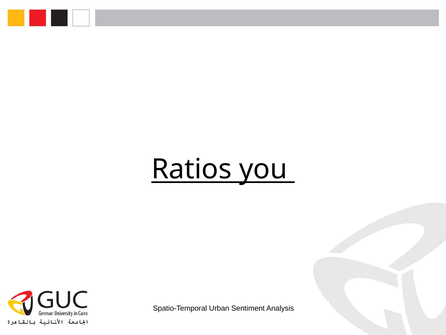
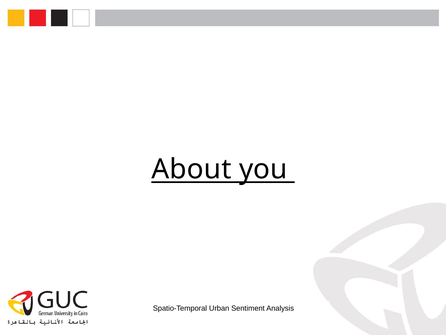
Ratios: Ratios -> About
